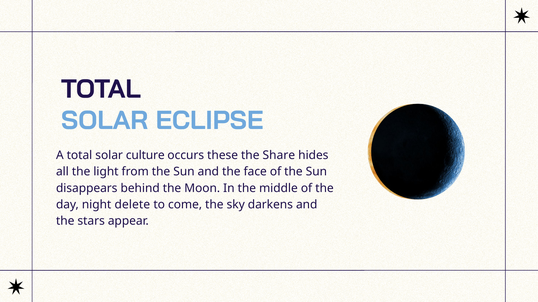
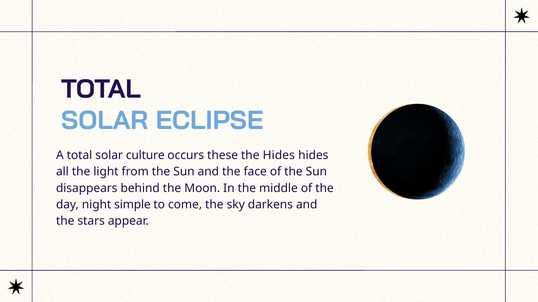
the Share: Share -> Hides
delete: delete -> simple
